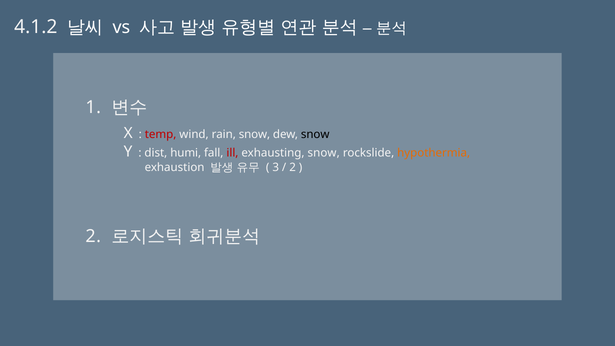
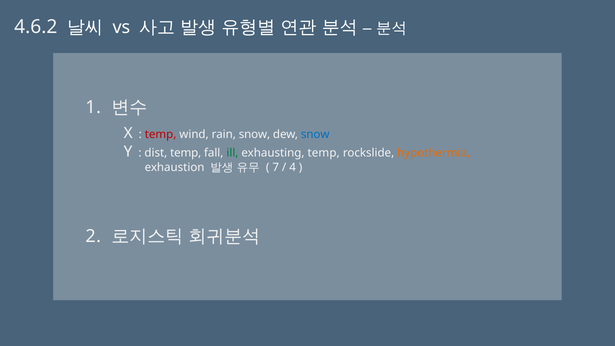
4.1.2: 4.1.2 -> 4.6.2
snow at (315, 134) colour: black -> blue
dist humi: humi -> temp
ill colour: red -> green
exhausting snow: snow -> temp
3: 3 -> 7
2 at (293, 168): 2 -> 4
